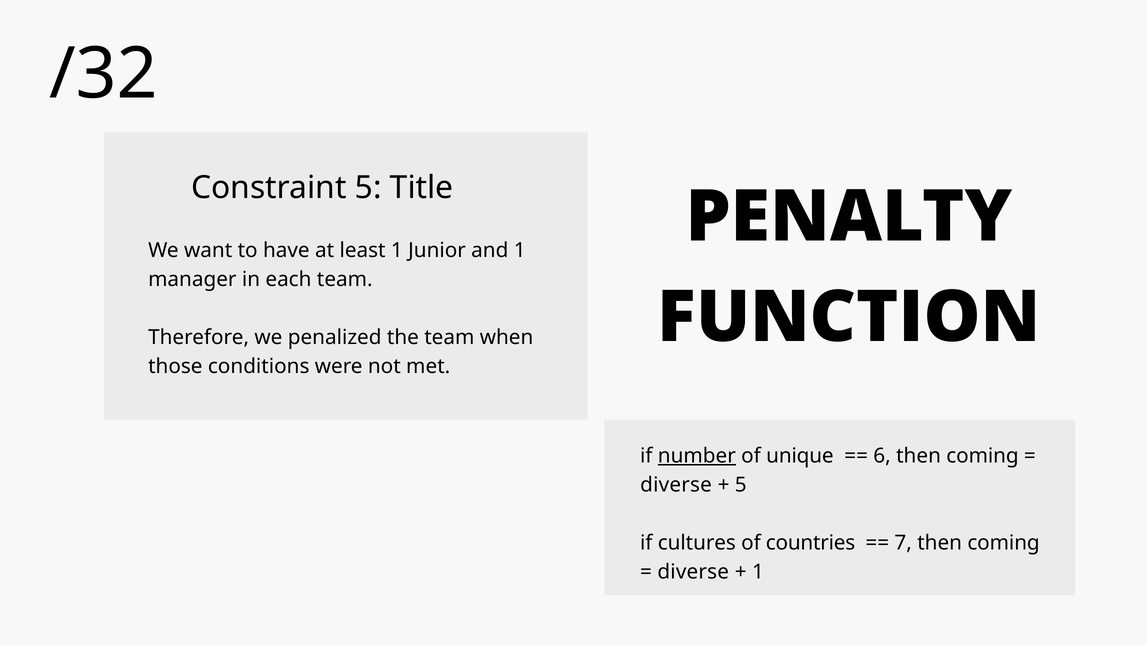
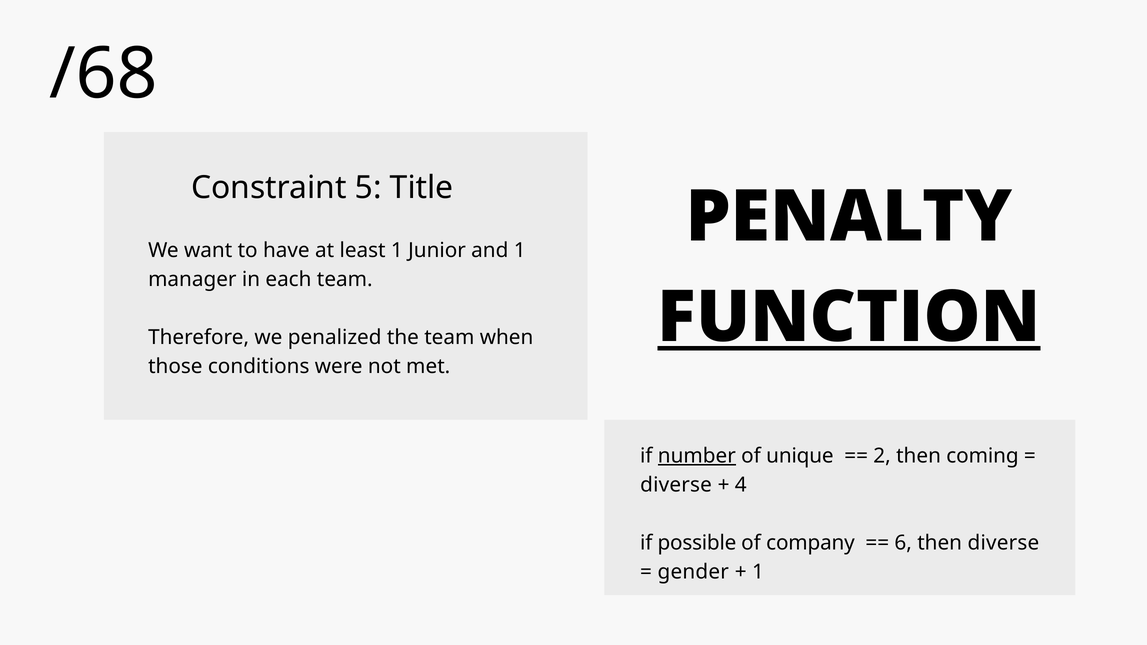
/32: /32 -> /68
FUNCTION underline: none -> present
6: 6 -> 2
5 at (741, 485): 5 -> 4
cultures: cultures -> possible
countries: countries -> company
7: 7 -> 6
coming at (1004, 543): coming -> diverse
diverse at (693, 572): diverse -> gender
